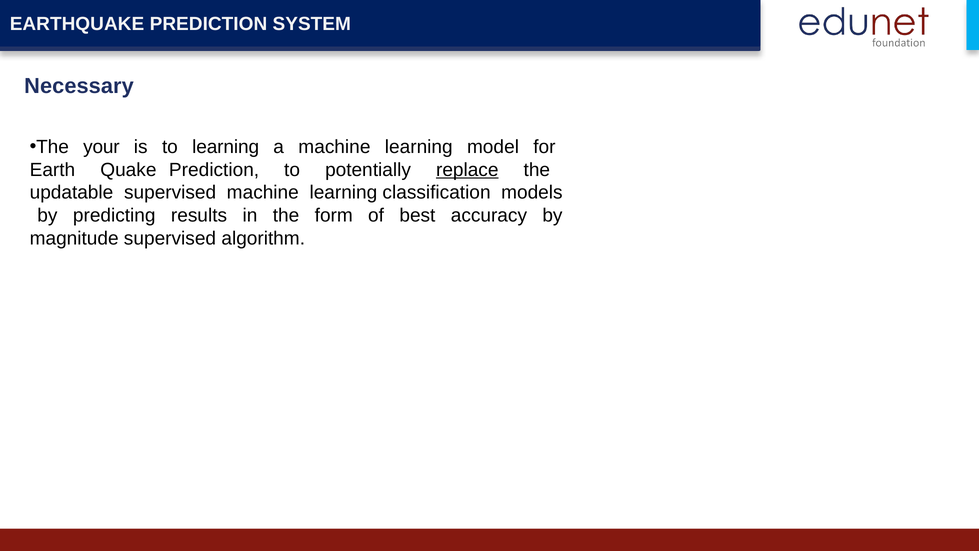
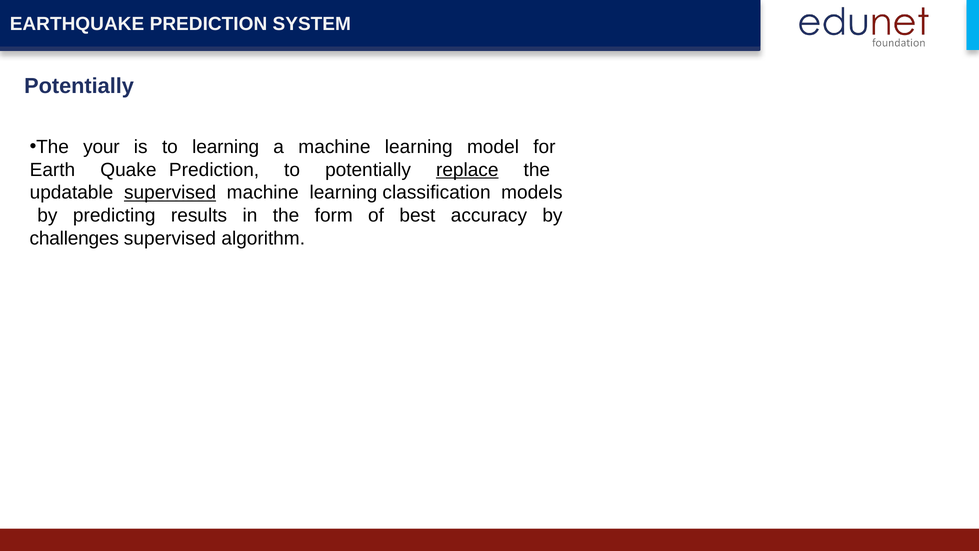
Necessary at (79, 86): Necessary -> Potentially
supervised at (170, 193) underline: none -> present
magnitude: magnitude -> challenges
